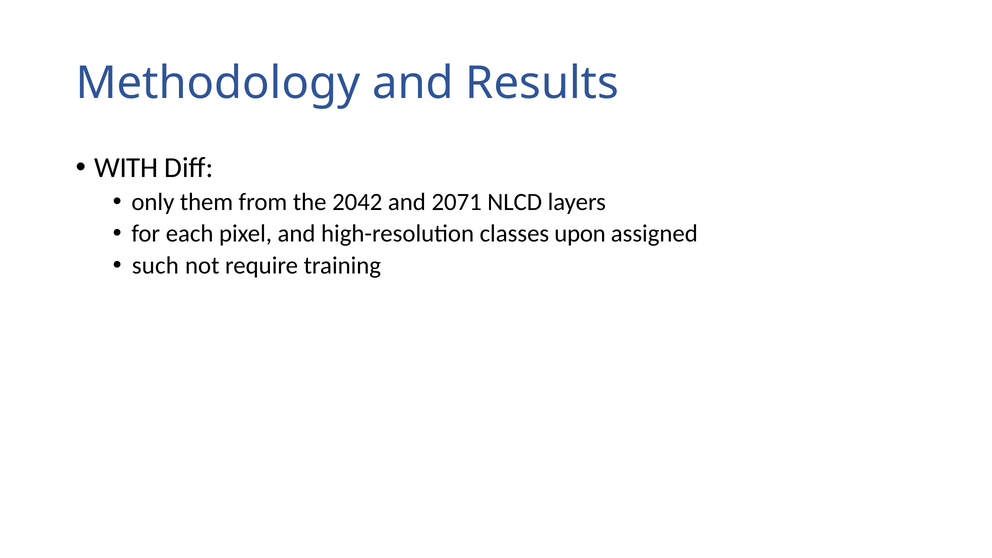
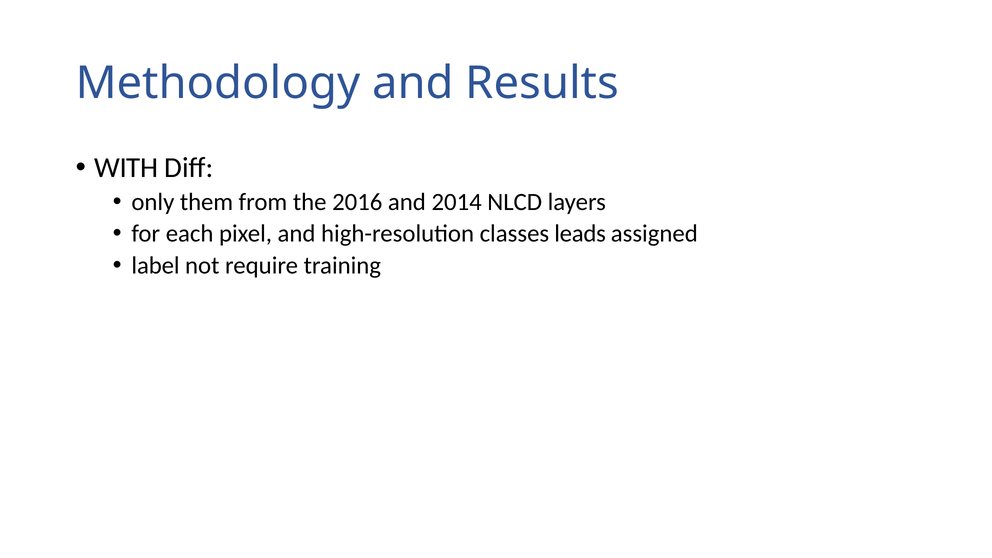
2042: 2042 -> 2016
2071: 2071 -> 2014
upon: upon -> leads
such: such -> label
